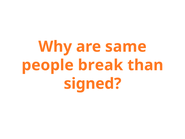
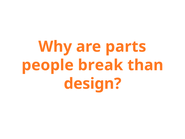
same: same -> parts
signed: signed -> design
